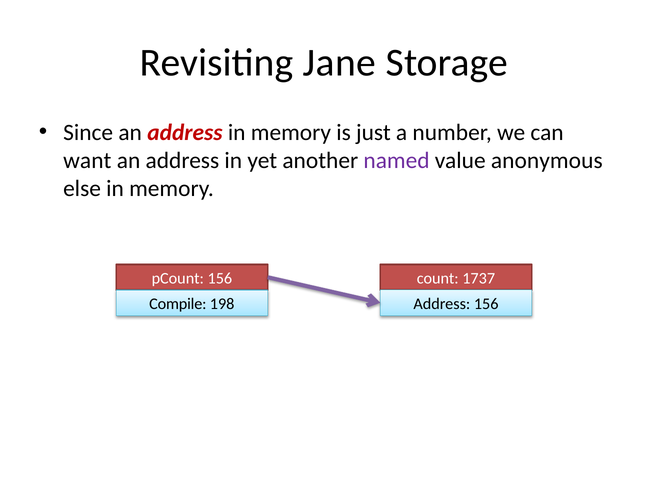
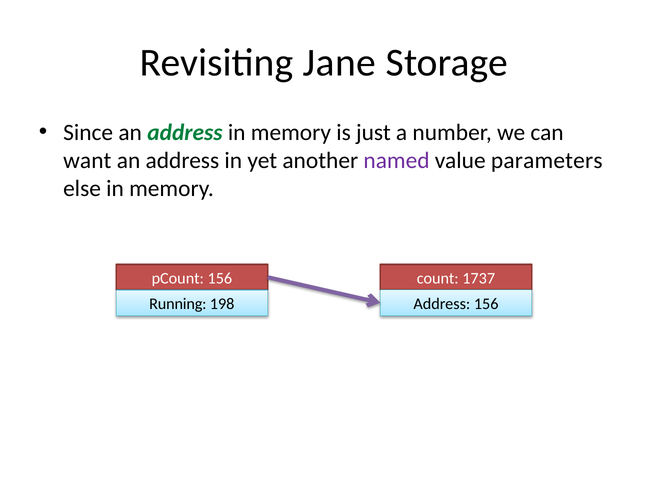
address at (185, 132) colour: red -> green
anonymous: anonymous -> parameters
Compile: Compile -> Running
